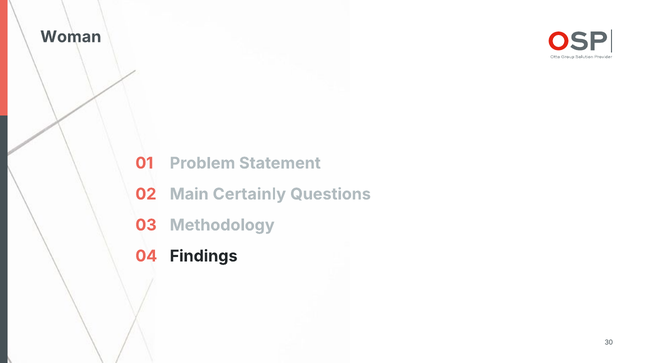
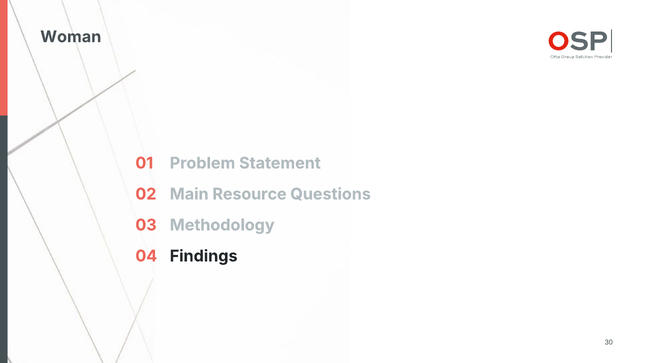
Certainly: Certainly -> Resource
